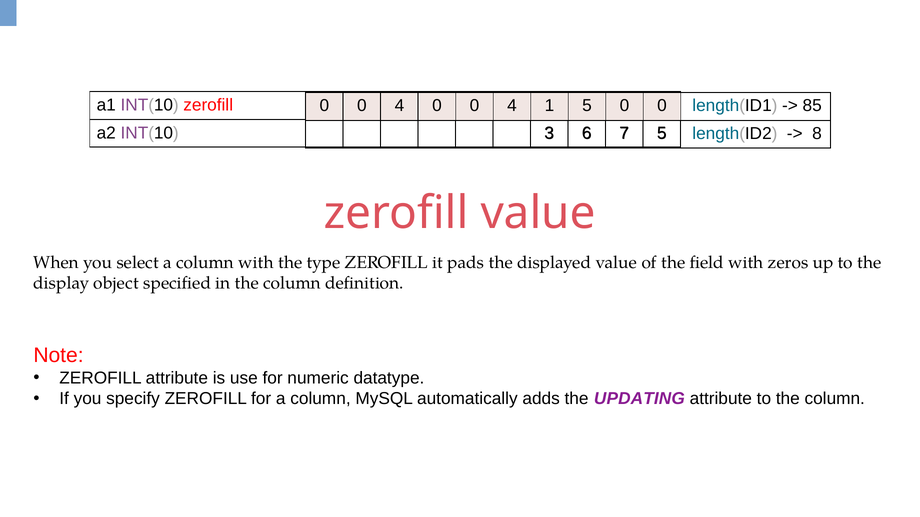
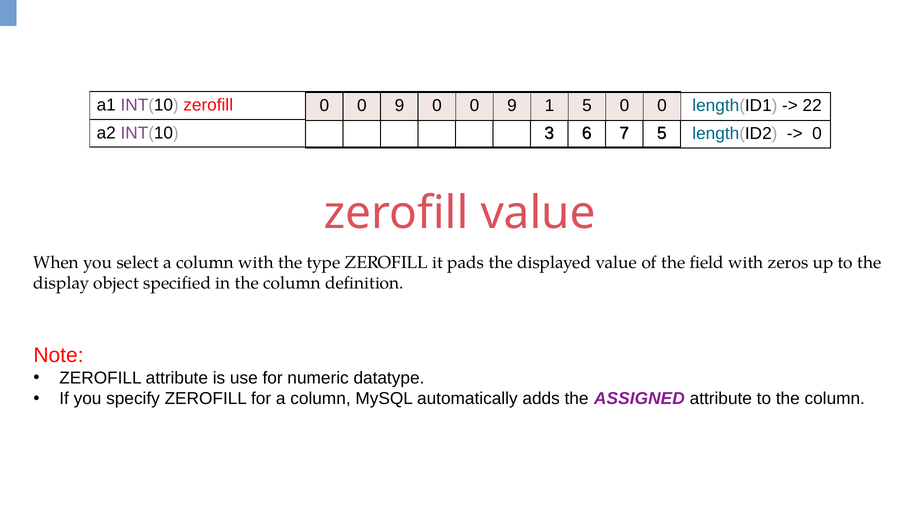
4 at (399, 106): 4 -> 9
4 at (512, 106): 4 -> 9
85: 85 -> 22
8 at (817, 134): 8 -> 0
UPDATING: UPDATING -> ASSIGNED
